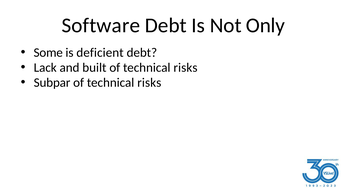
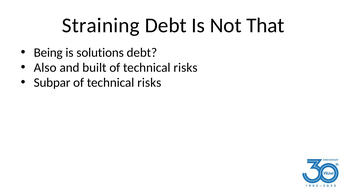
Software: Software -> Straining
Only: Only -> That
Some: Some -> Being
deficient: deficient -> solutions
Lack: Lack -> Also
